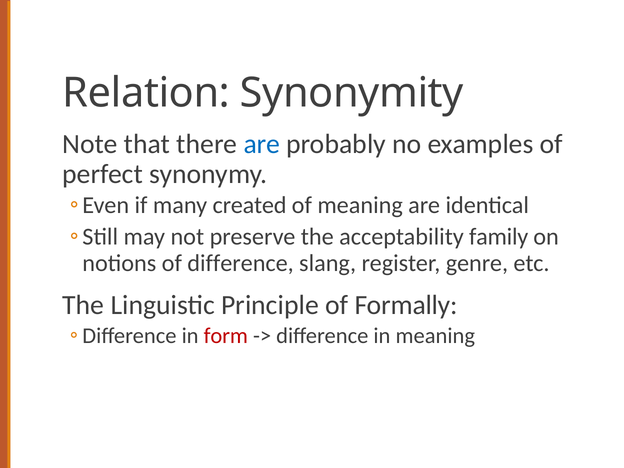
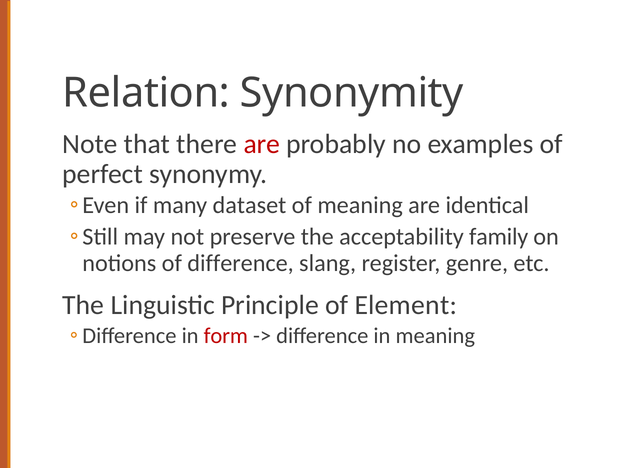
are at (262, 144) colour: blue -> red
created: created -> dataset
Formally: Formally -> Element
